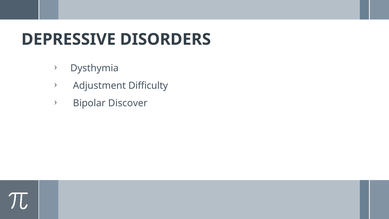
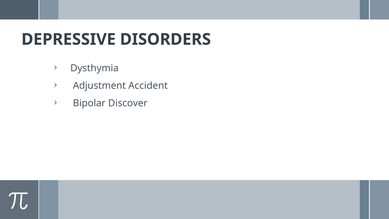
Difficulty: Difficulty -> Accident
